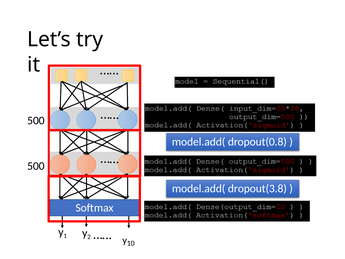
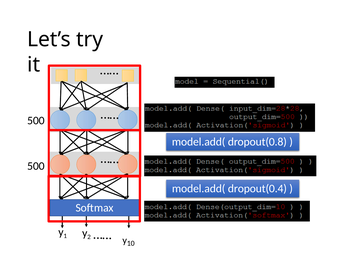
dropout(3.8: dropout(3.8 -> dropout(0.4
